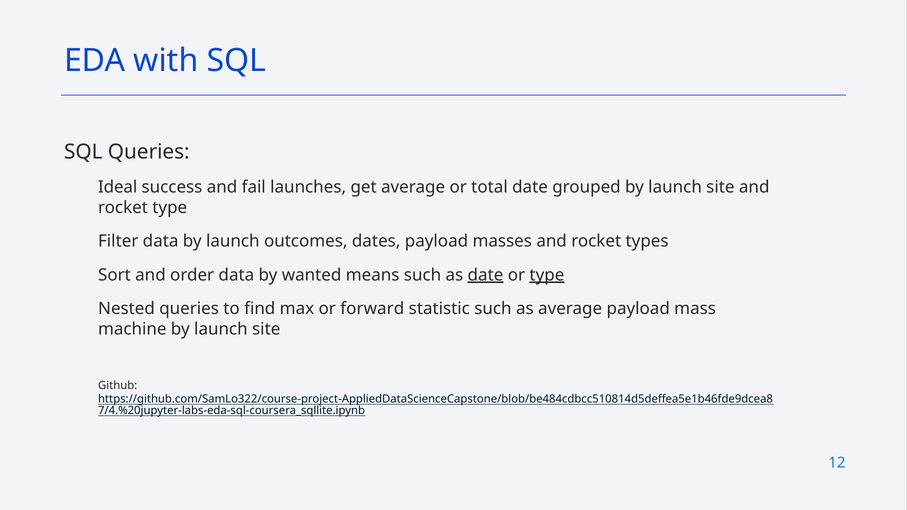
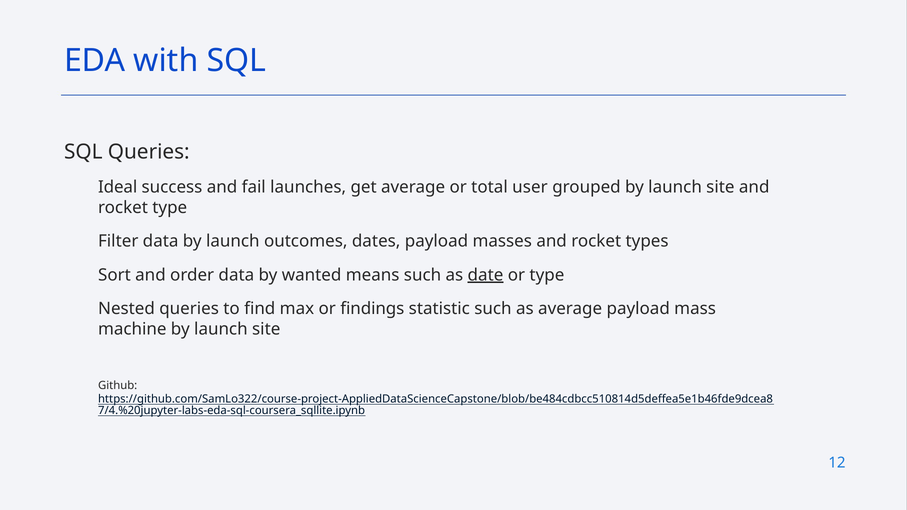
total date: date -> user
type at (547, 275) underline: present -> none
forward: forward -> findings
